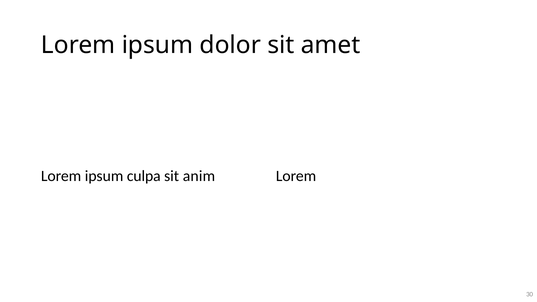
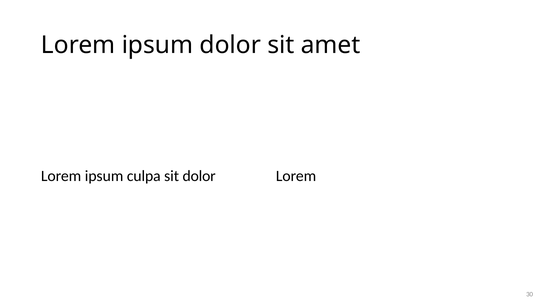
sit anim: anim -> dolor
